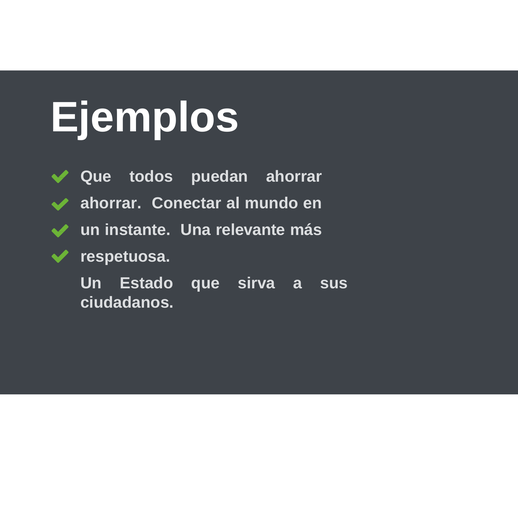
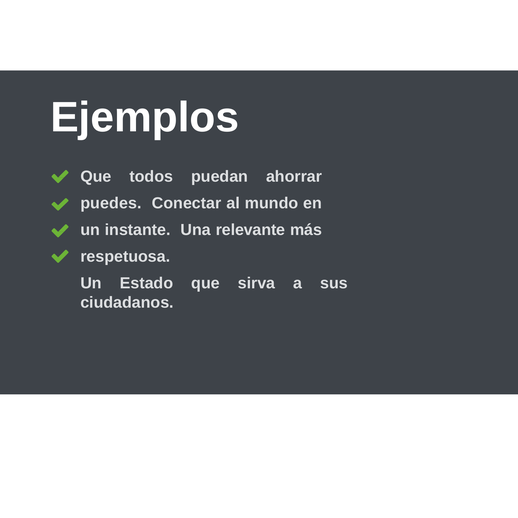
ahorrar at (111, 203): ahorrar -> puedes
